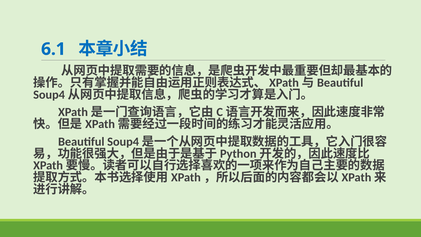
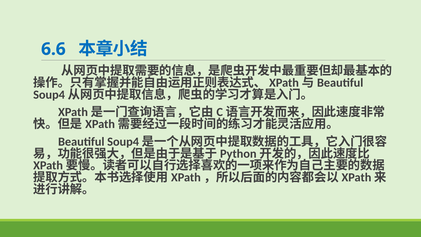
6.1: 6.1 -> 6.6
